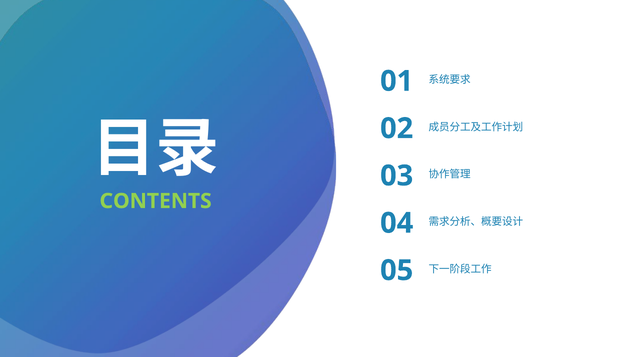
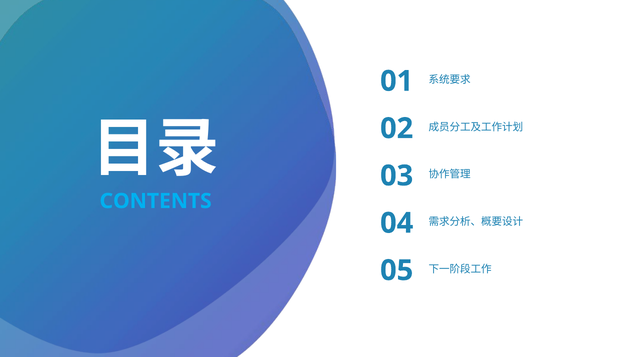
CONTENTS colour: light green -> light blue
